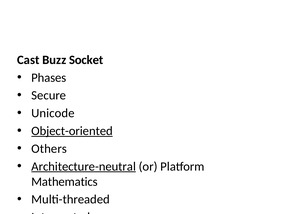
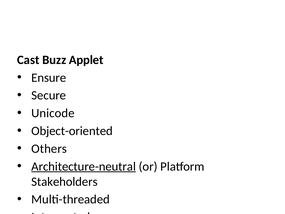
Socket: Socket -> Applet
Phases: Phases -> Ensure
Object-oriented underline: present -> none
Mathematics: Mathematics -> Stakeholders
